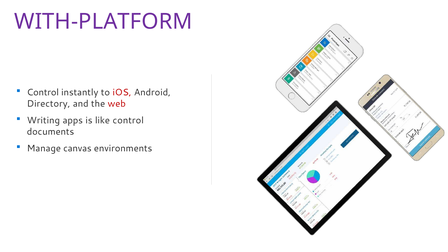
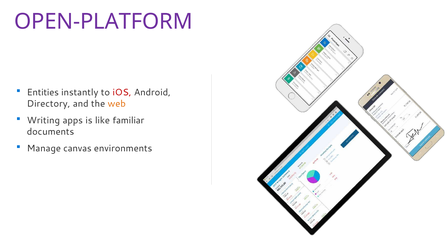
WITH-PLATFORM: WITH-PLATFORM -> OPEN-PLATFORM
Control at (43, 92): Control -> Entities
web colour: red -> orange
like control: control -> familiar
